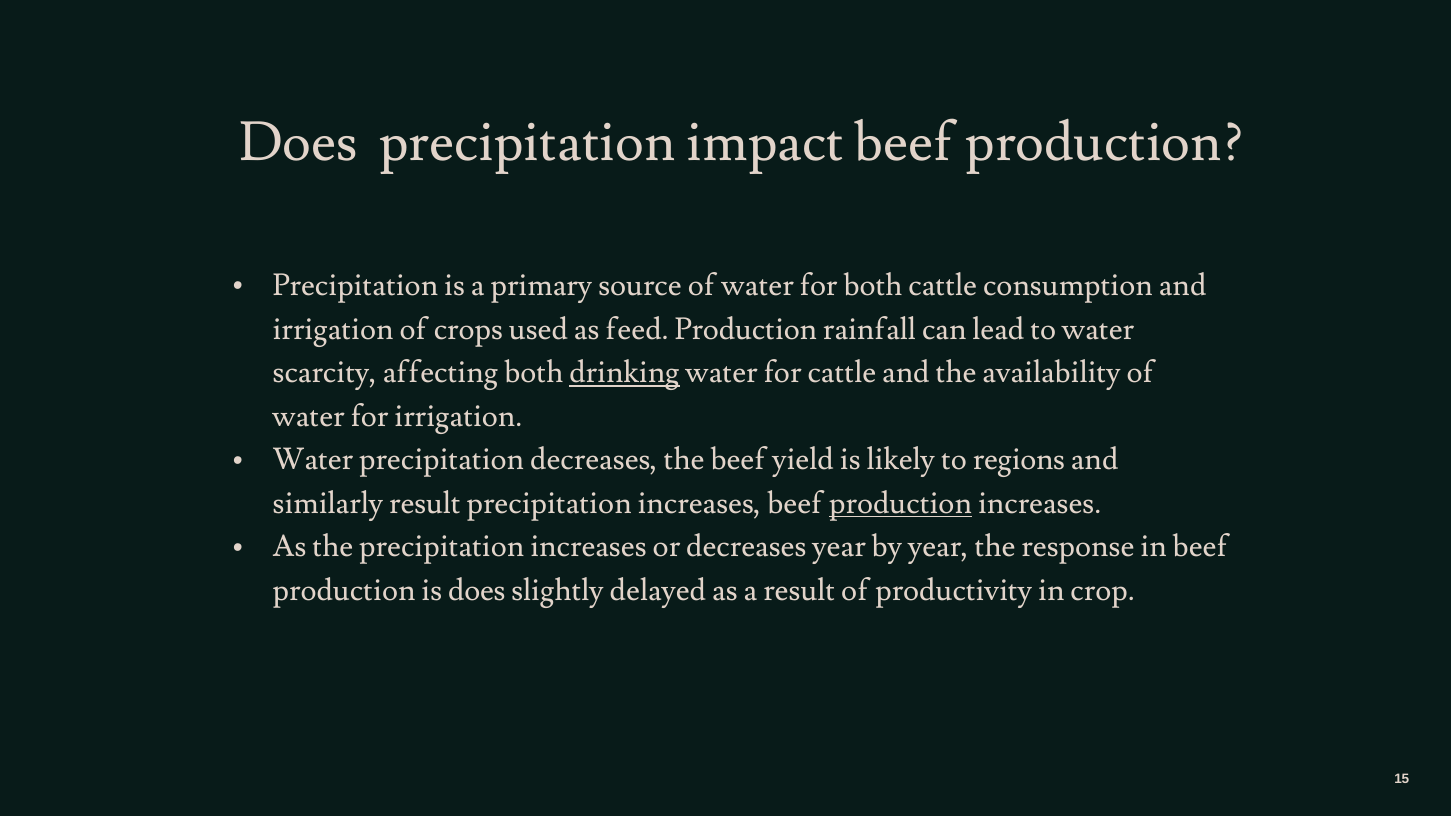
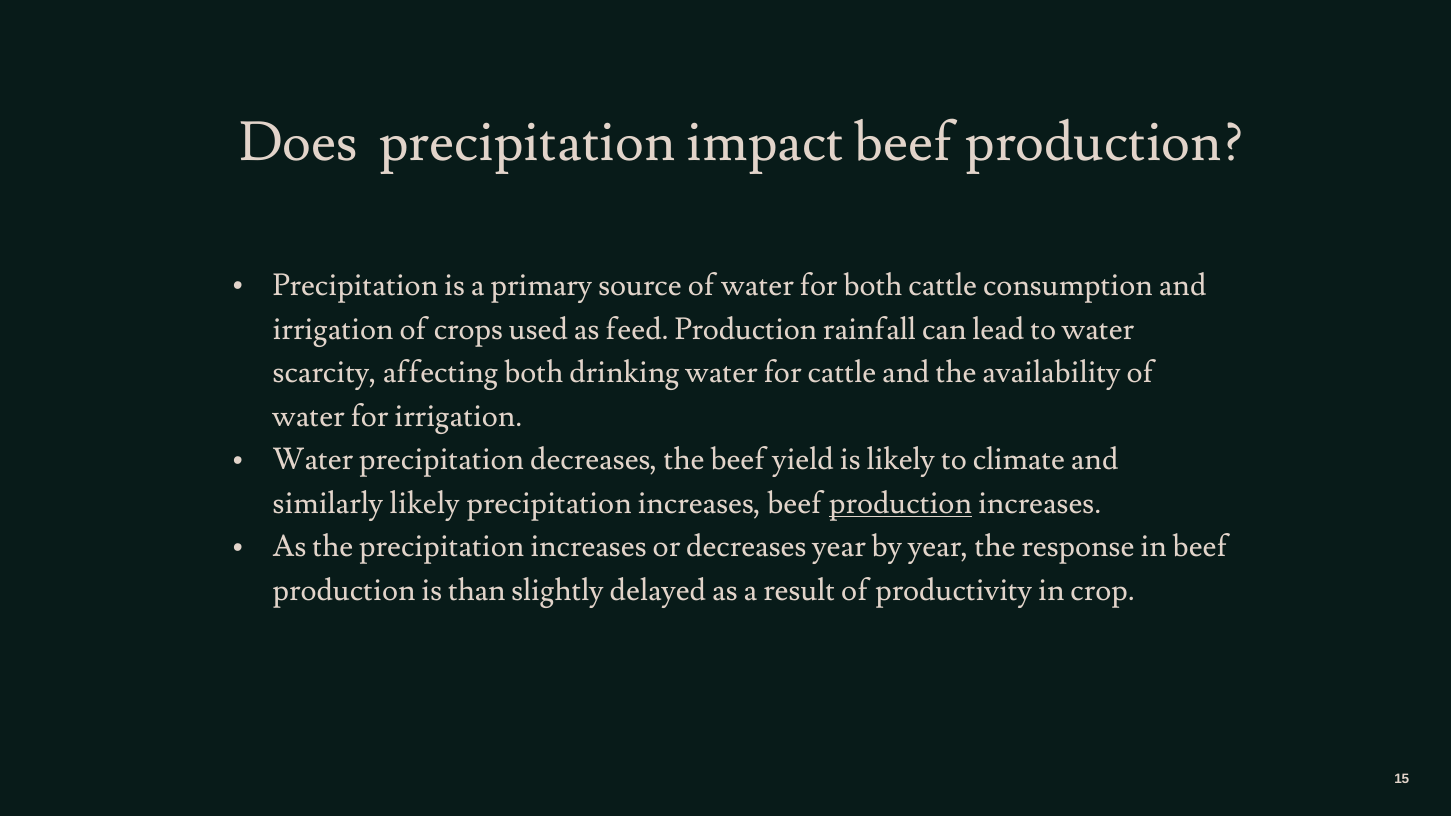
drinking underline: present -> none
regions: regions -> climate
similarly result: result -> likely
is does: does -> than
